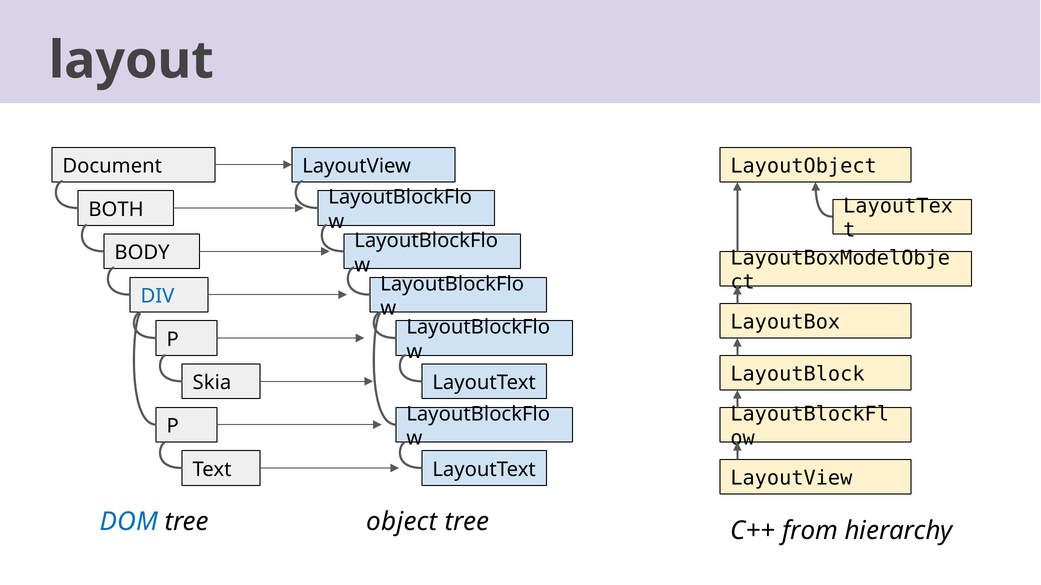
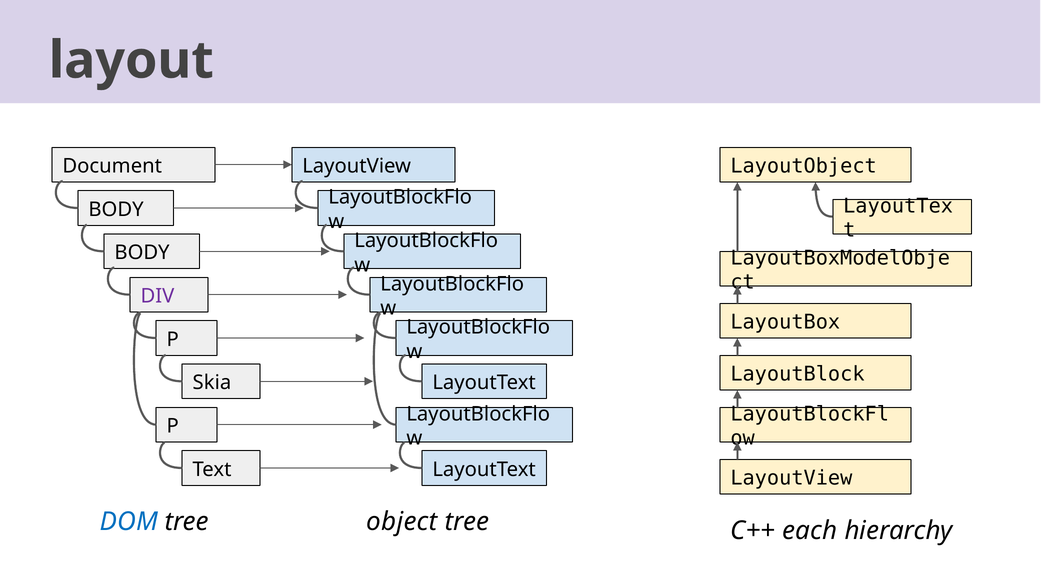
BOTH at (116, 210): BOTH -> BODY
DIV colour: blue -> purple
from: from -> each
